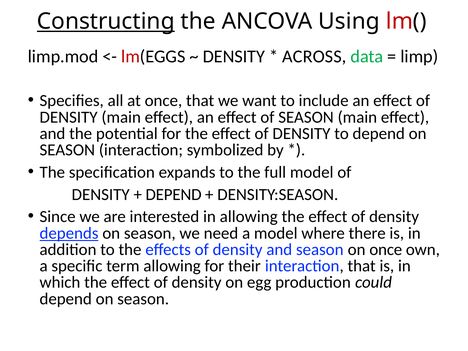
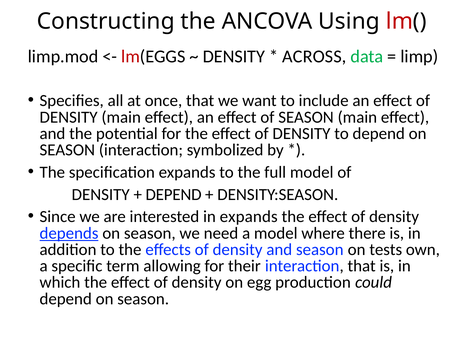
Constructing underline: present -> none
in allowing: allowing -> expands
on once: once -> tests
